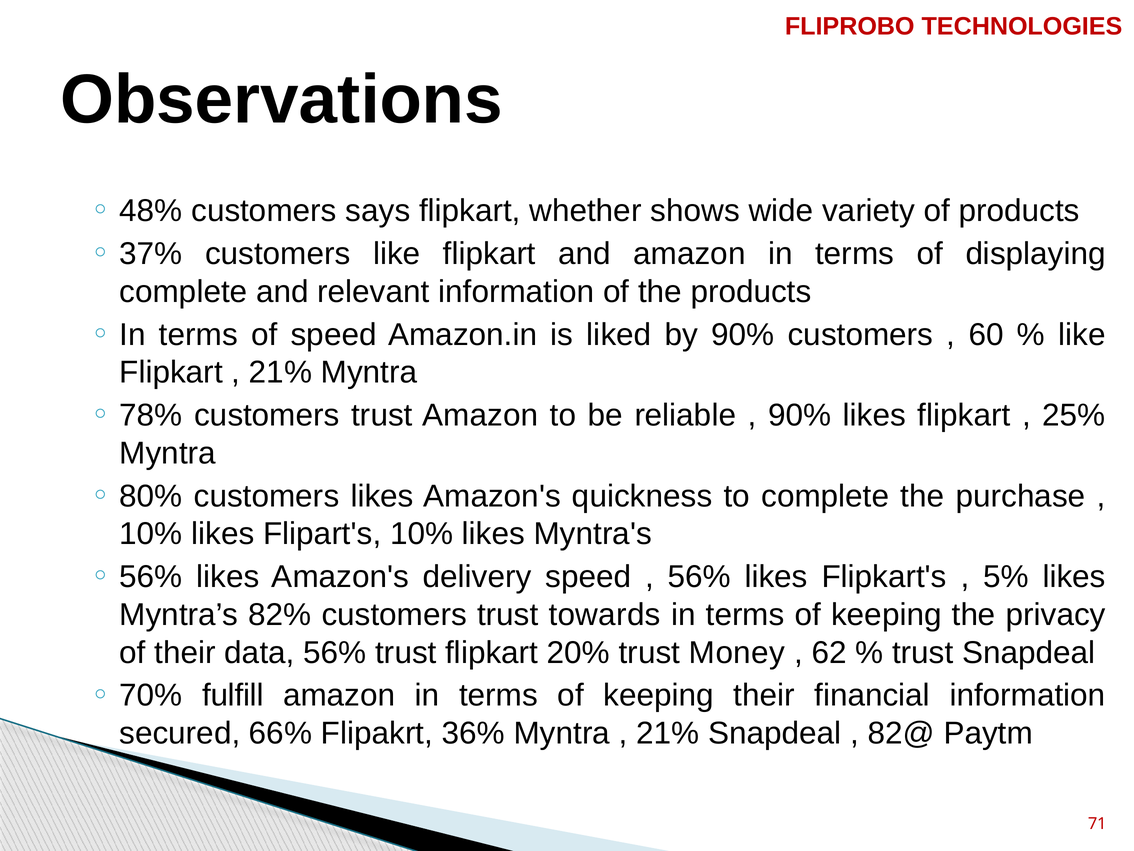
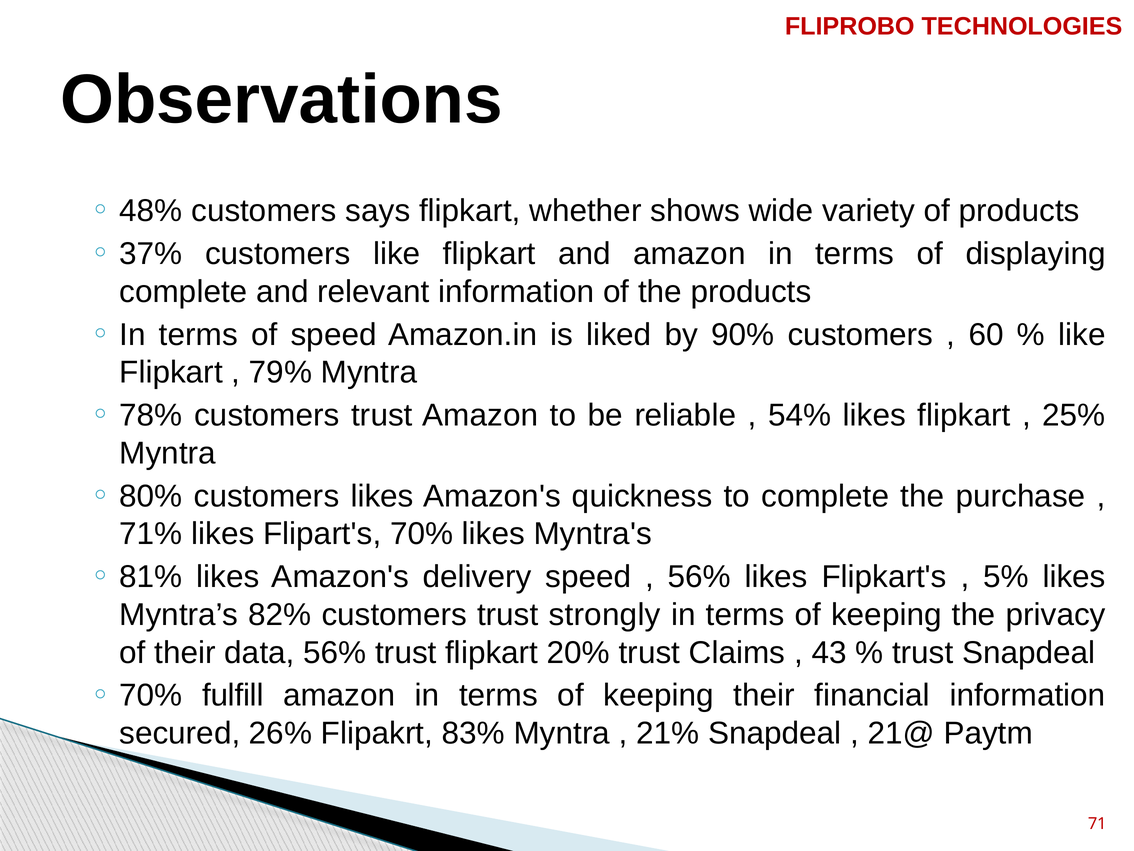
21% at (281, 372): 21% -> 79%
90% at (800, 415): 90% -> 54%
10% at (151, 534): 10% -> 71%
Flipart's 10%: 10% -> 70%
56% at (151, 577): 56% -> 81%
towards: towards -> strongly
Money: Money -> Claims
62: 62 -> 43
66%: 66% -> 26%
36%: 36% -> 83%
82@: 82@ -> 21@
